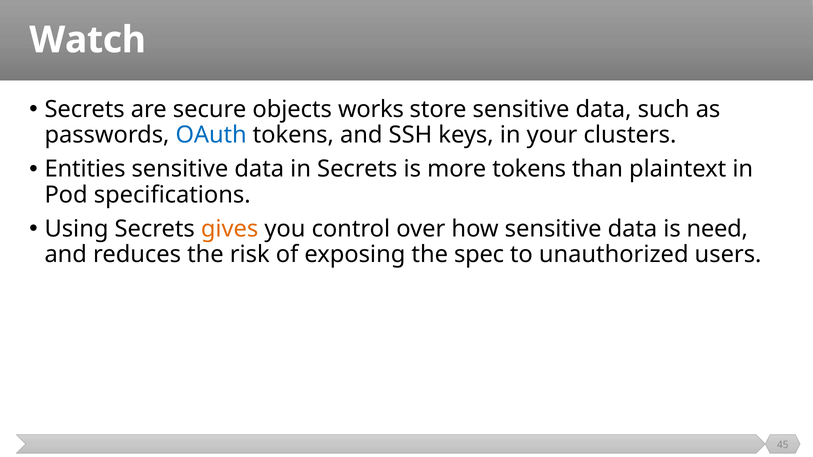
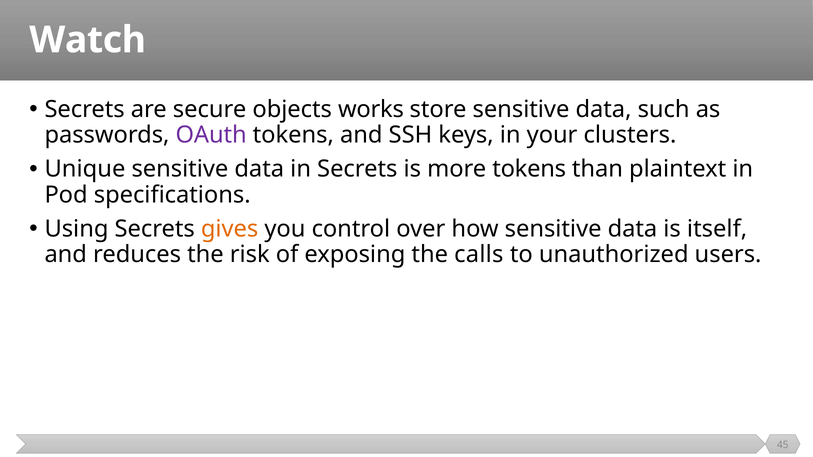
OAuth colour: blue -> purple
Entities: Entities -> Unique
need: need -> itself
spec: spec -> calls
